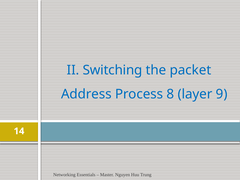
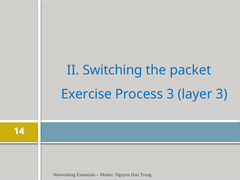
Address: Address -> Exercise
Process 8: 8 -> 3
layer 9: 9 -> 3
